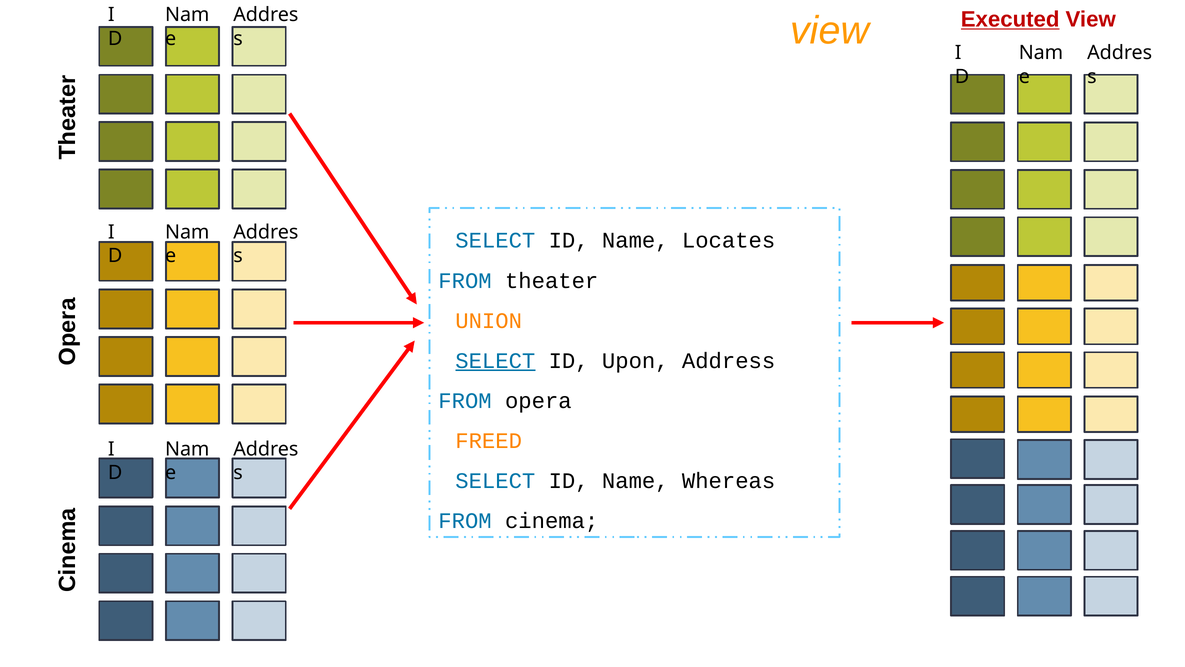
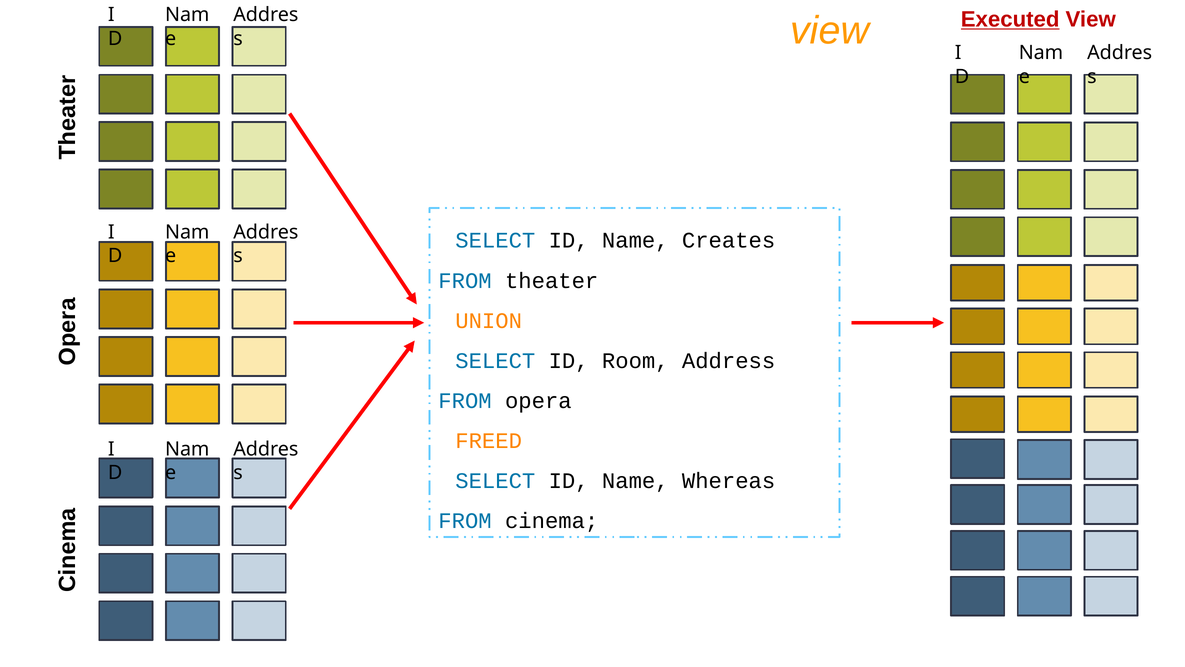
Locates: Locates -> Creates
SELECT at (495, 360) underline: present -> none
Upon: Upon -> Room
